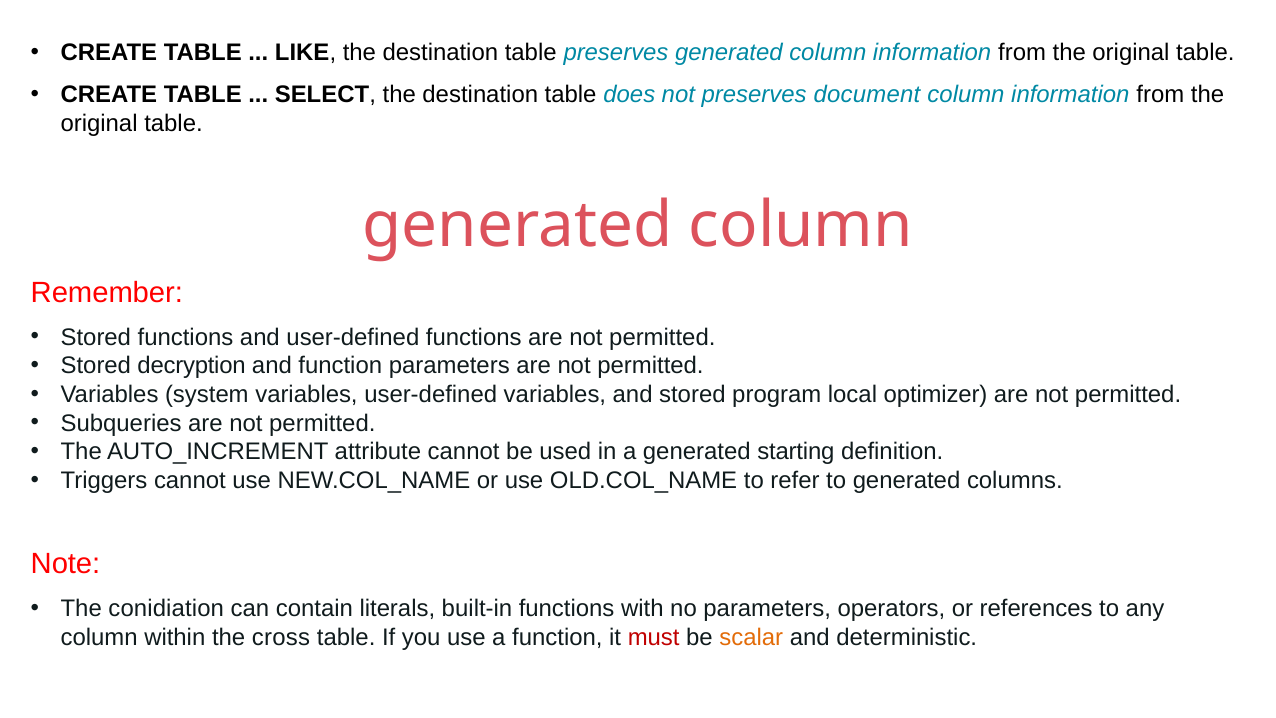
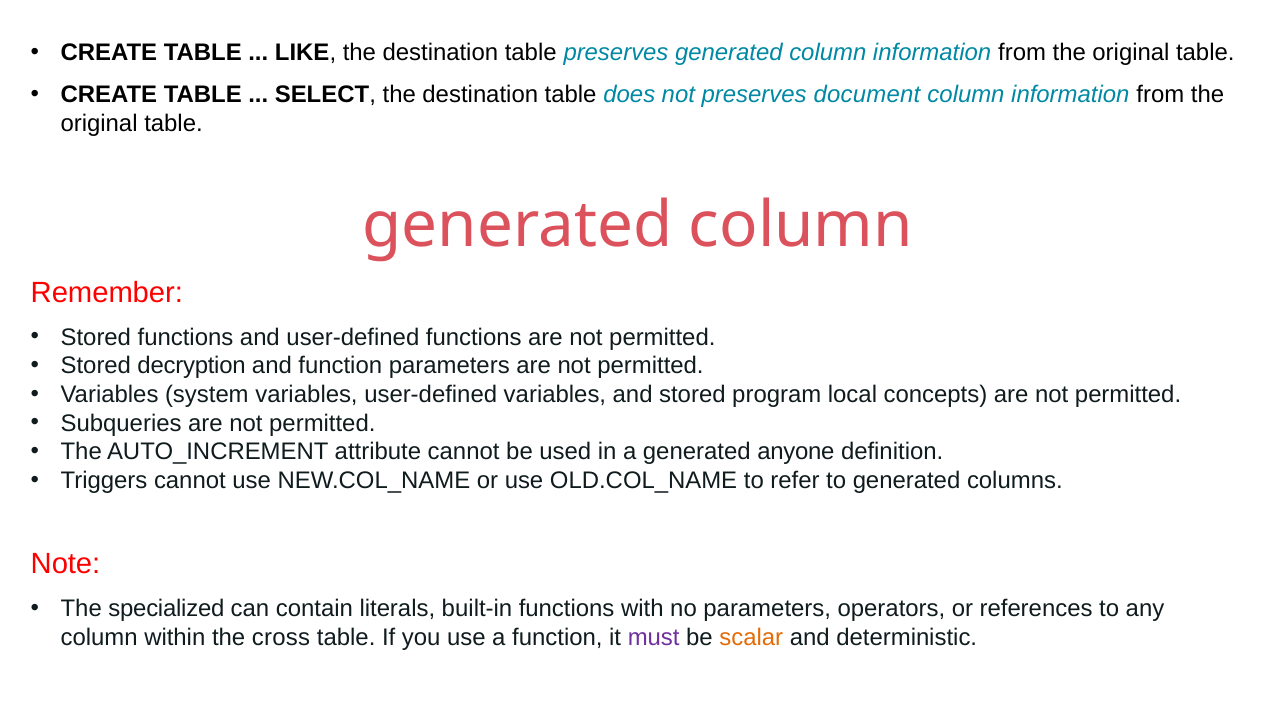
optimizer: optimizer -> concepts
starting: starting -> anyone
conidiation: conidiation -> specialized
must colour: red -> purple
